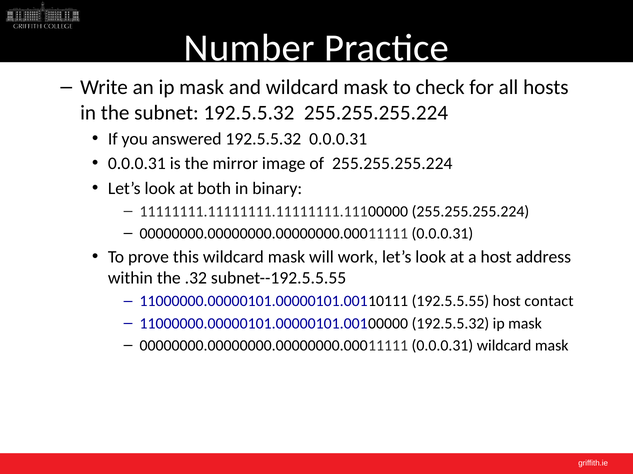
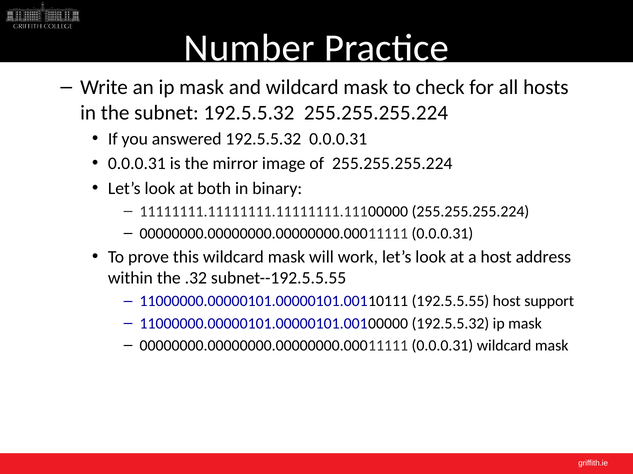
contact: contact -> support
